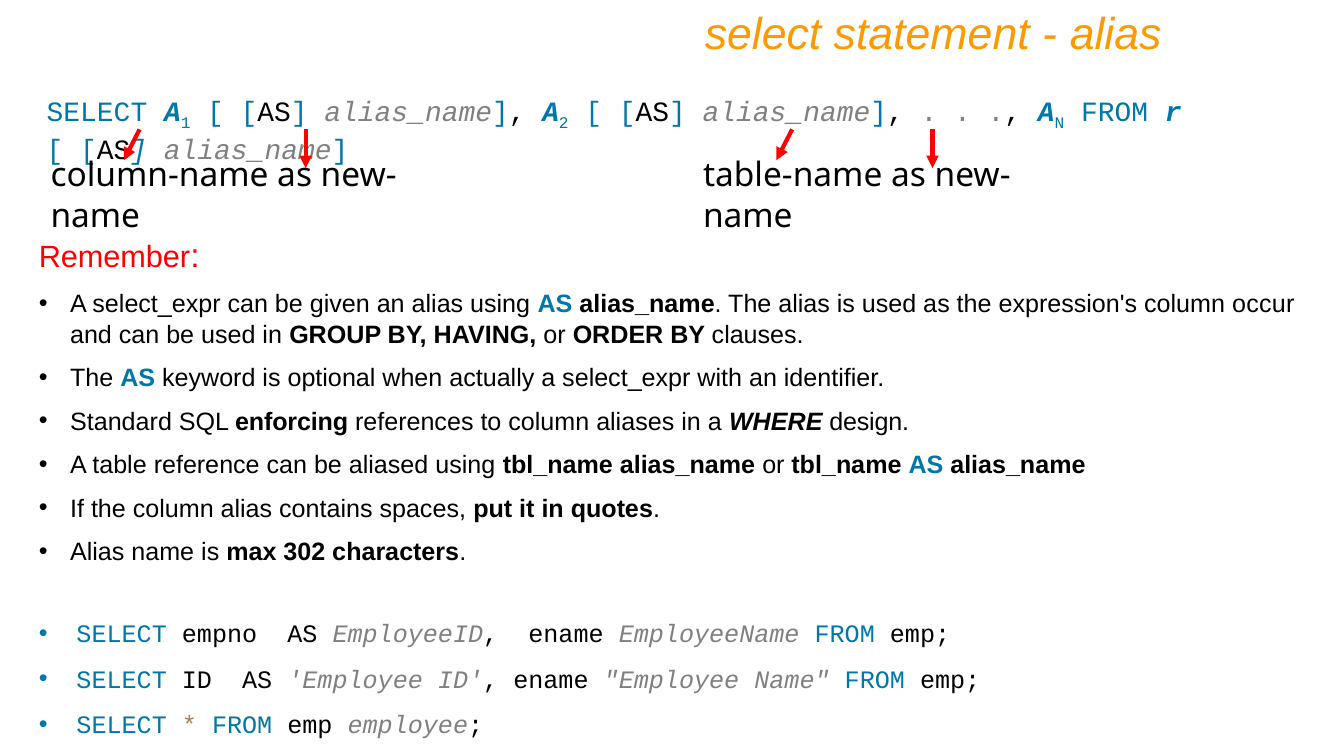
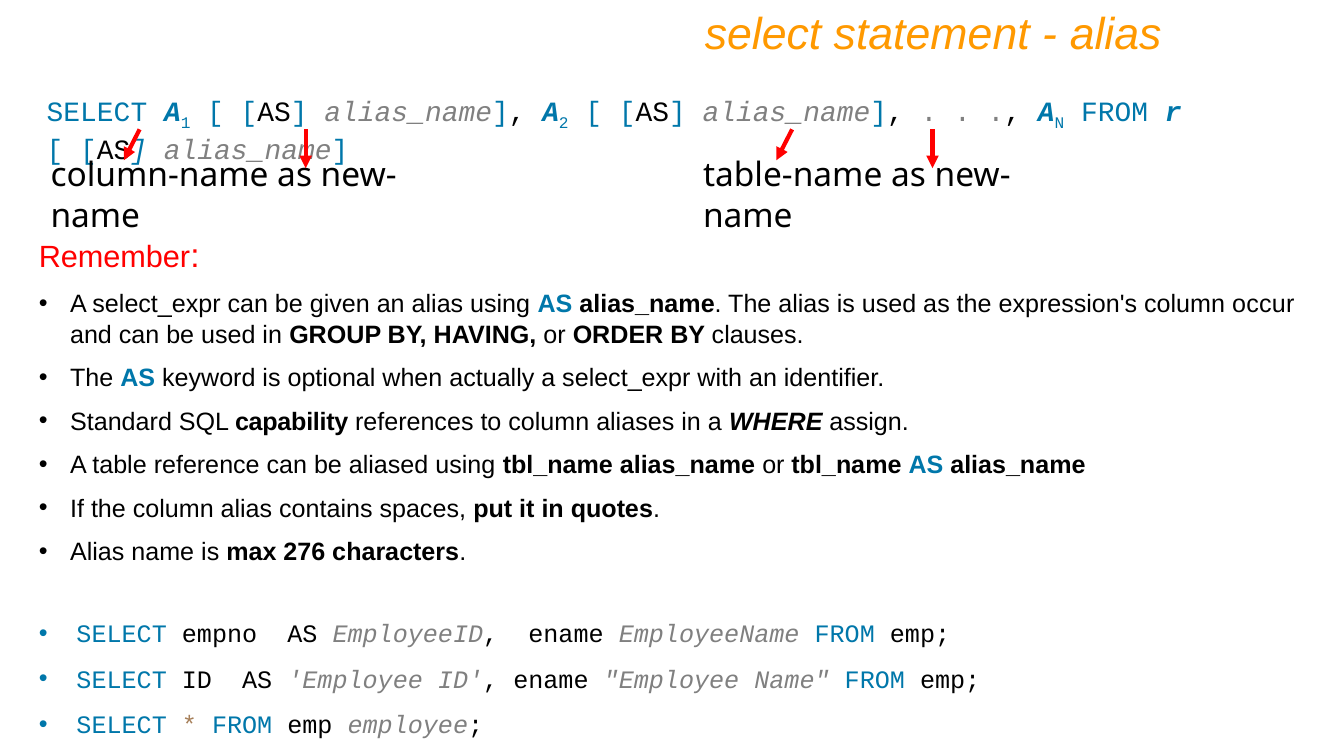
enforcing: enforcing -> capability
design: design -> assign
302: 302 -> 276
